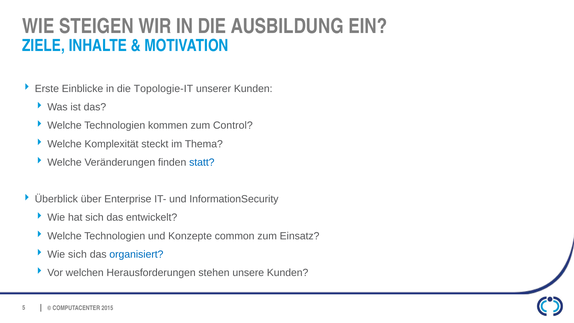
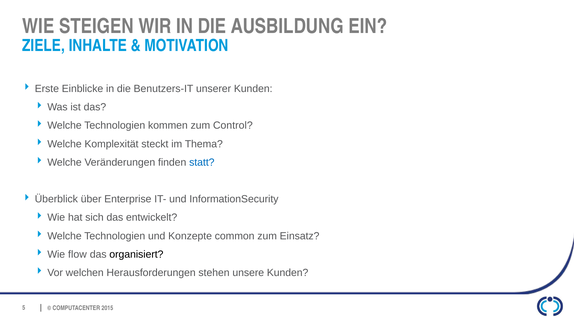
Topologie-IT: Topologie-IT -> Benutzers-IT
Wie sich: sich -> flow
organisiert colour: blue -> black
